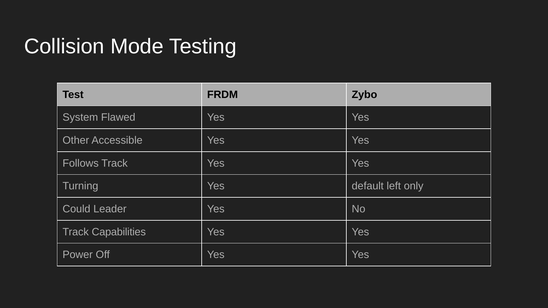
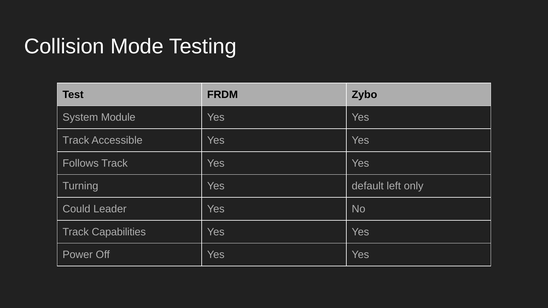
Flawed: Flawed -> Module
Other at (76, 140): Other -> Track
